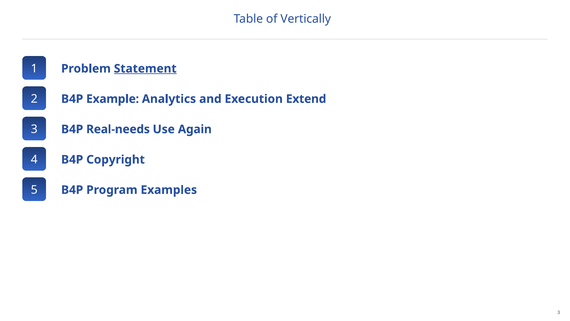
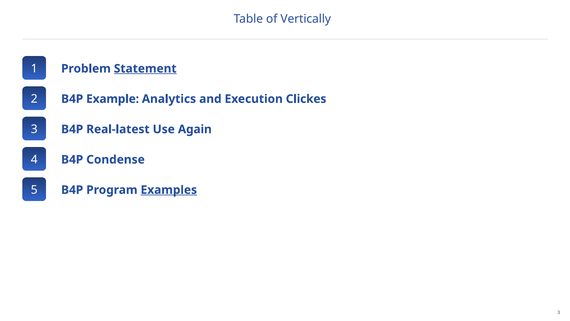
Extend: Extend -> Clickes
Real-needs: Real-needs -> Real-latest
Copyright: Copyright -> Condense
Examples underline: none -> present
